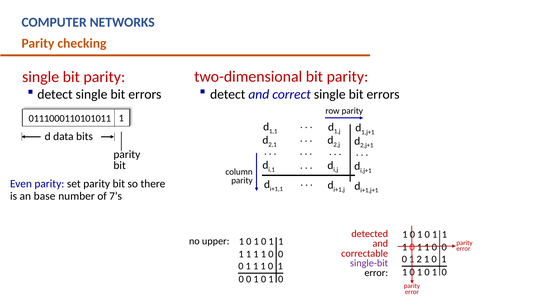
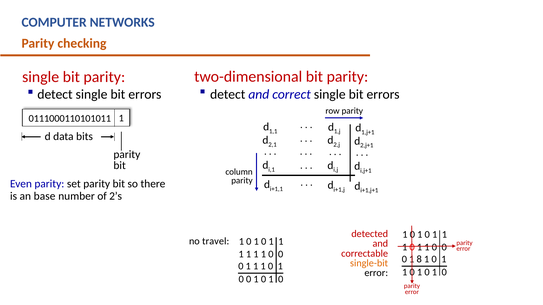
7’s: 7’s -> 2’s
upper: upper -> travel
2: 2 -> 8
single-bit colour: purple -> orange
